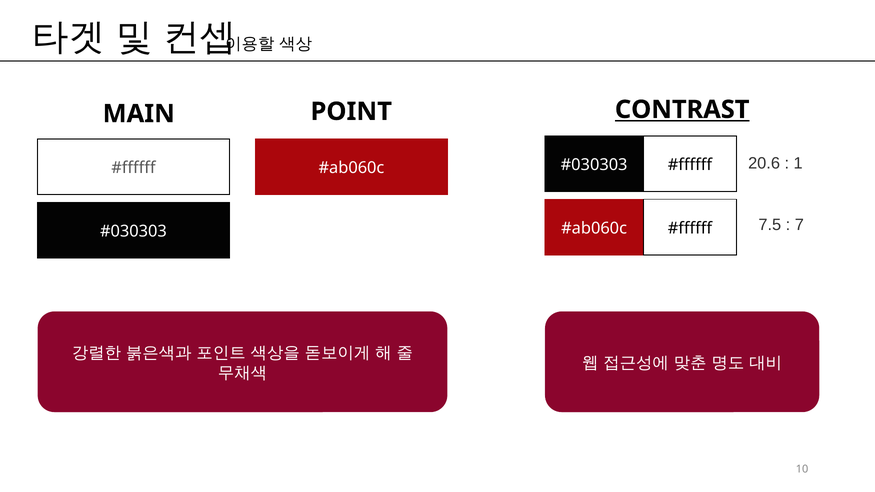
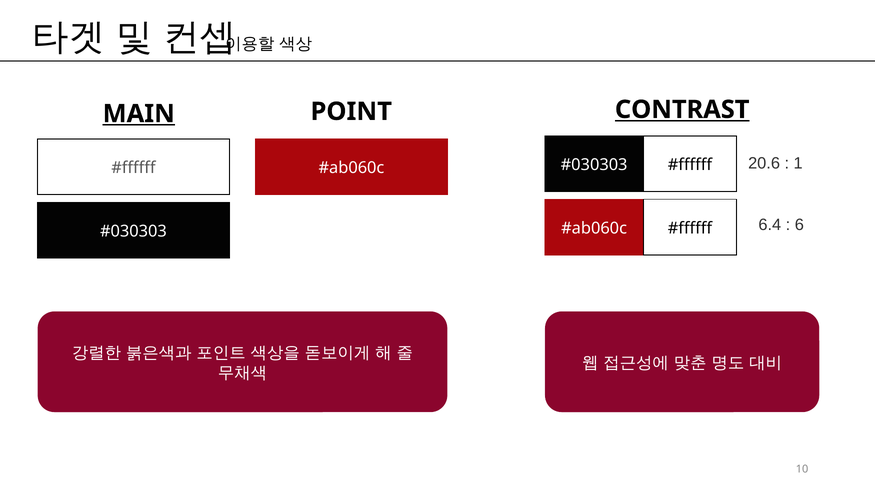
MAIN underline: none -> present
7.5: 7.5 -> 6.4
7: 7 -> 6
